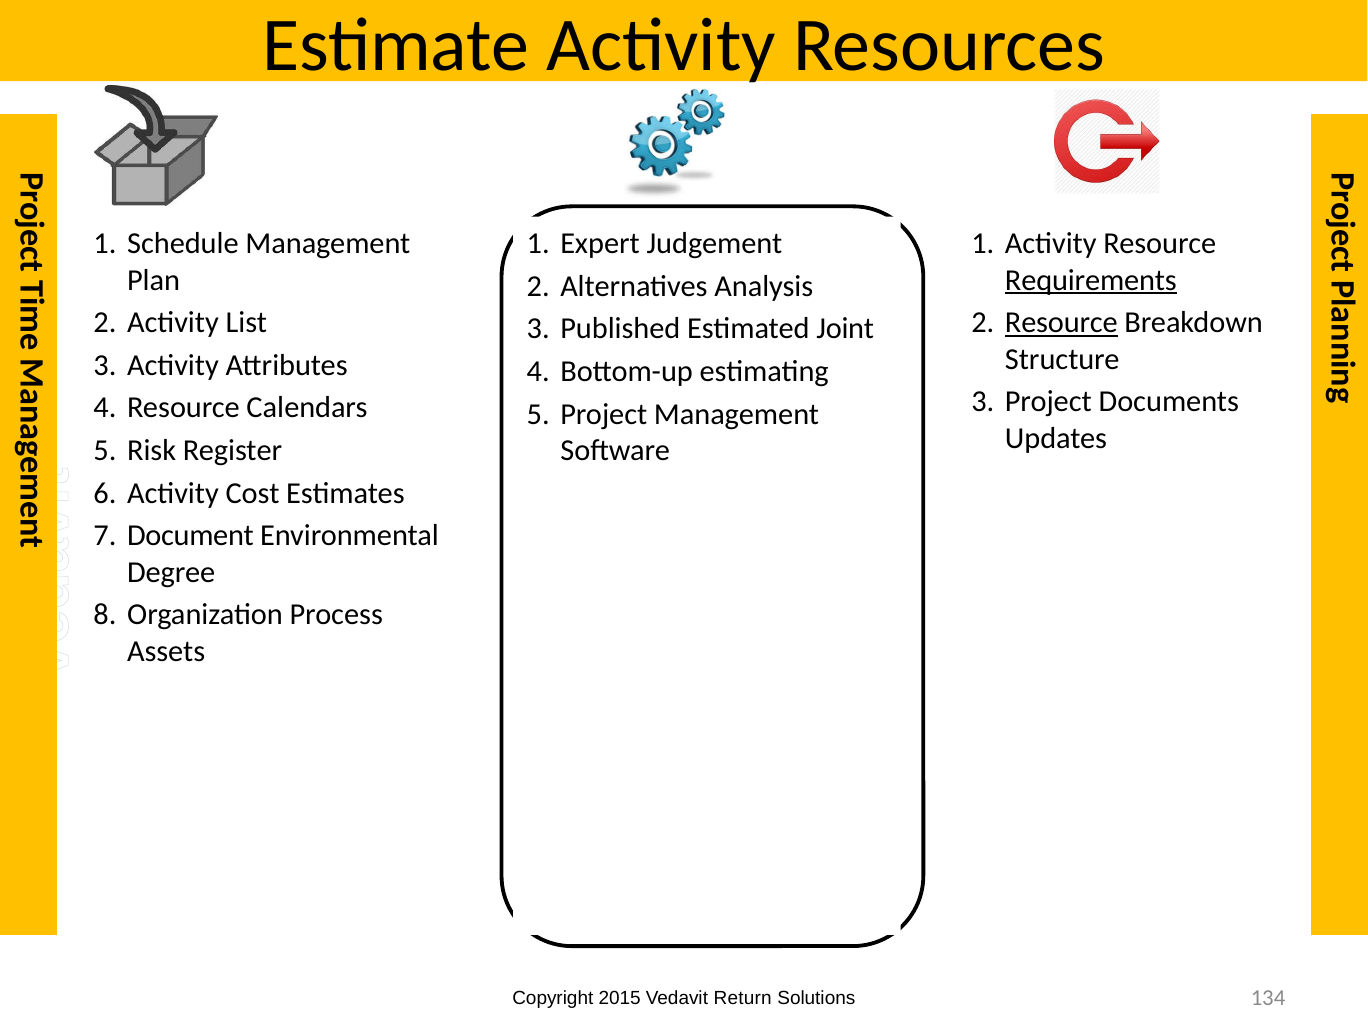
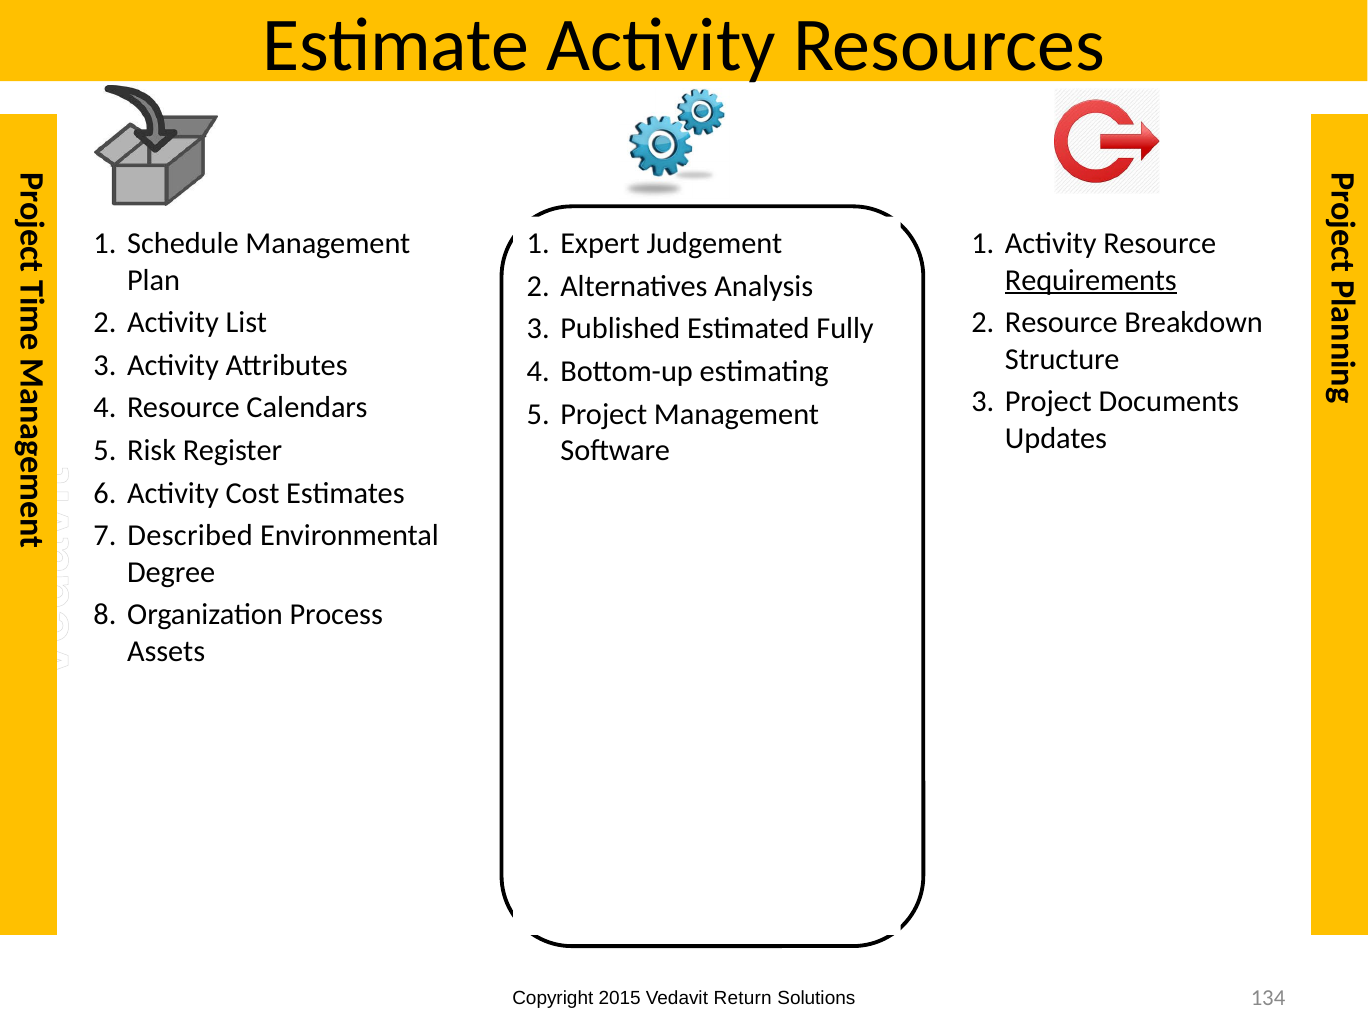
Resource at (1061, 323) underline: present -> none
Joint: Joint -> Fully
Document: Document -> Described
